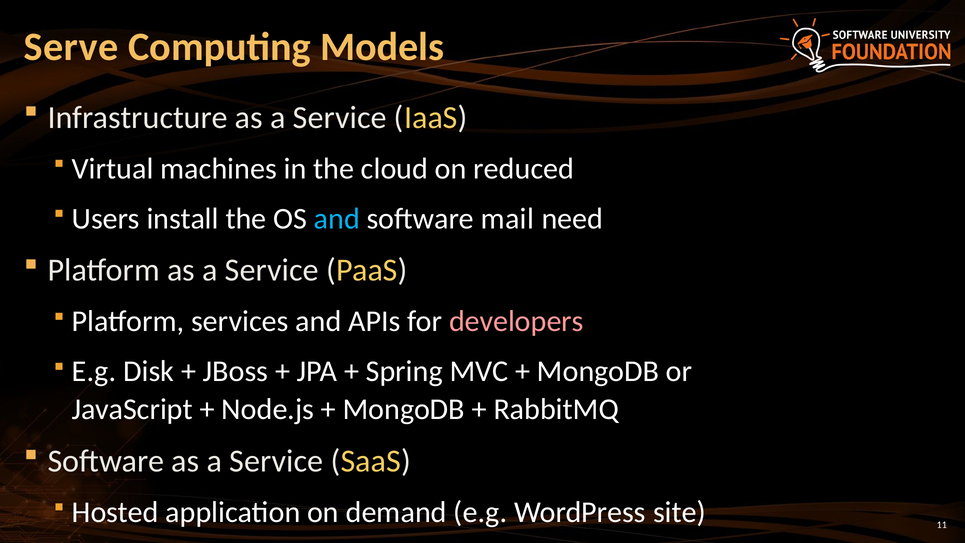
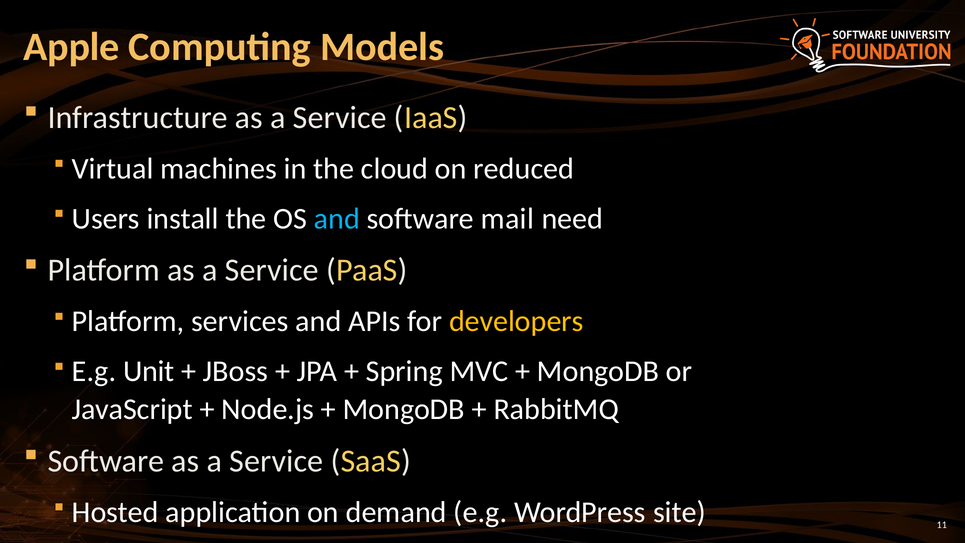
Serve: Serve -> Apple
developers colour: pink -> yellow
Disk: Disk -> Unit
